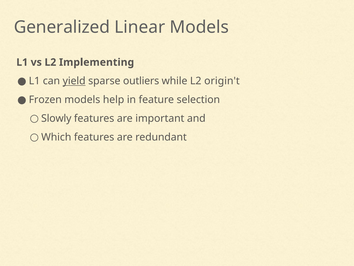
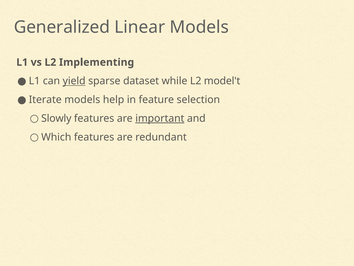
outliers: outliers -> dataset
origin't: origin't -> model't
Frozen: Frozen -> Iterate
important underline: none -> present
